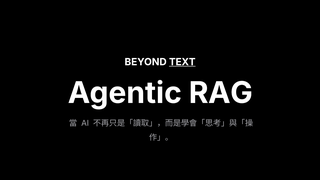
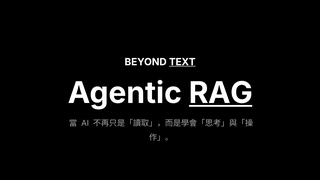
RAG underline: none -> present
